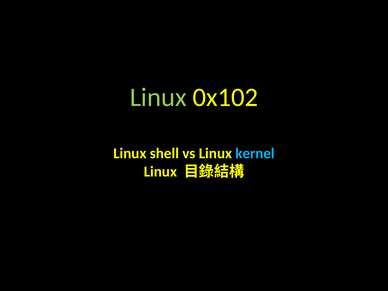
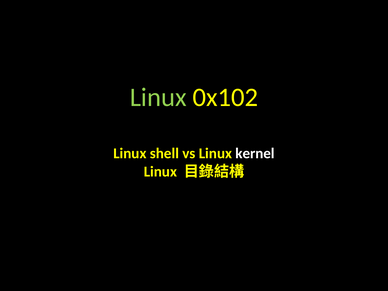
kernel colour: light blue -> white
